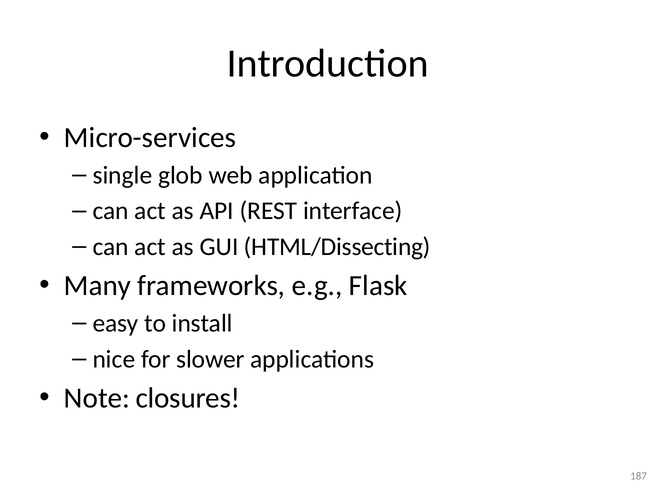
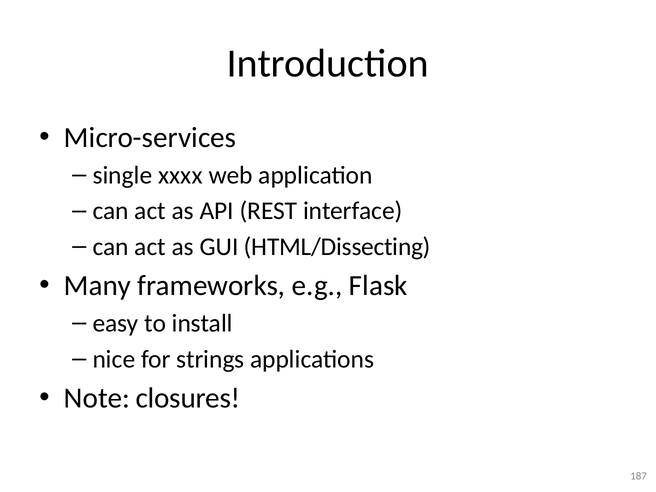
glob: glob -> xxxx
slower: slower -> strings
